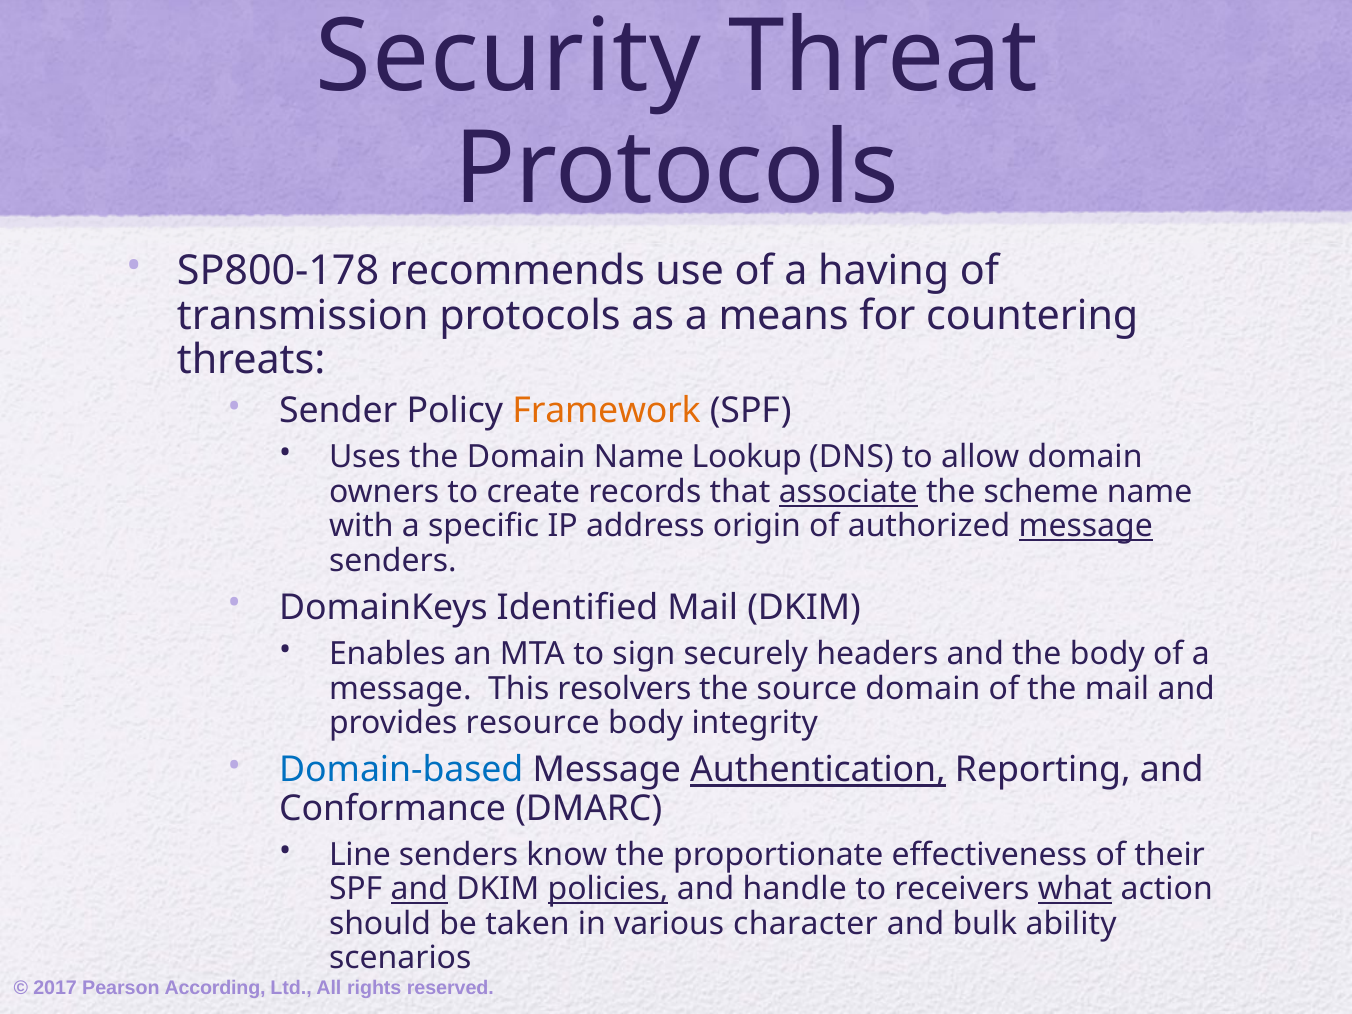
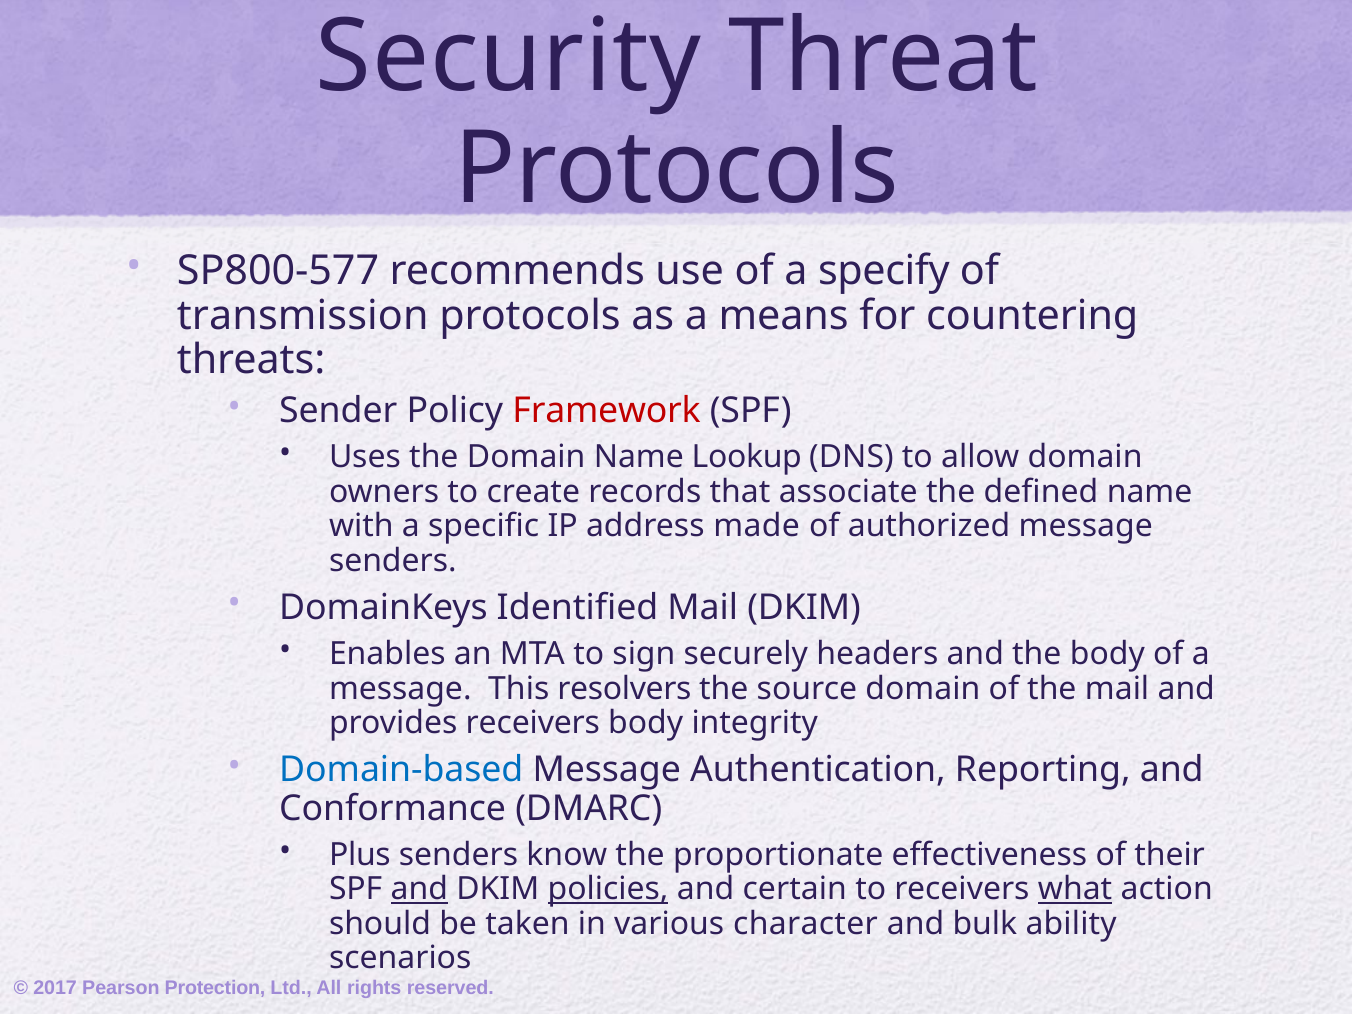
SP800-178: SP800-178 -> SP800-577
having: having -> specify
Framework colour: orange -> red
associate underline: present -> none
scheme: scheme -> defined
origin: origin -> made
message at (1086, 526) underline: present -> none
provides resource: resource -> receivers
Authentication underline: present -> none
Line: Line -> Plus
handle: handle -> certain
According: According -> Protection
